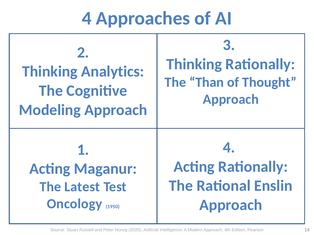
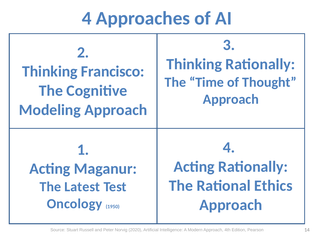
Analytics: Analytics -> Francisco
Than: Than -> Time
Enslin: Enslin -> Ethics
